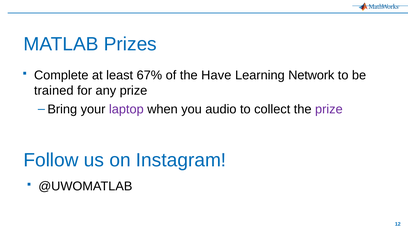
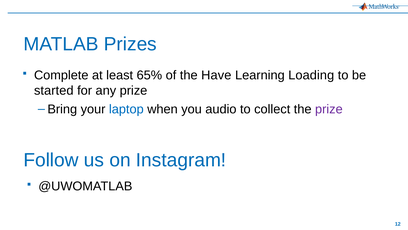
67%: 67% -> 65%
Network: Network -> Loading
trained: trained -> started
laptop colour: purple -> blue
